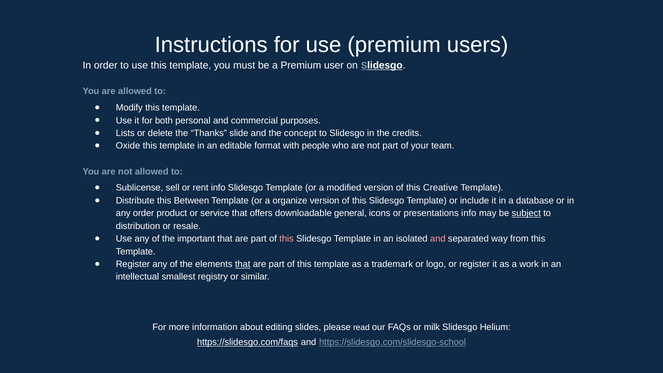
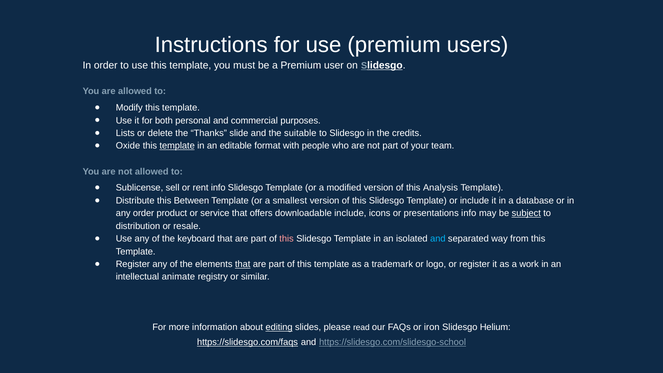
concept: concept -> suitable
template at (177, 146) underline: none -> present
Creative: Creative -> Analysis
organize: organize -> smallest
downloadable general: general -> include
important: important -> keyboard
and at (438, 239) colour: pink -> light blue
smallest: smallest -> animate
editing underline: none -> present
milk: milk -> iron
